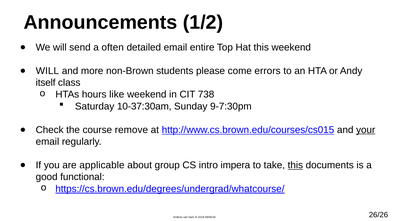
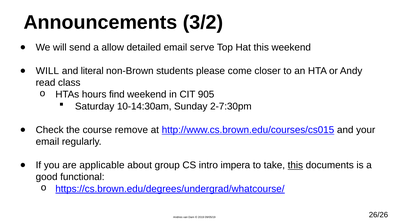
1/2: 1/2 -> 3/2
often: often -> allow
entire: entire -> serve
more: more -> literal
errors: errors -> closer
itself: itself -> read
like: like -> find
738: 738 -> 905
10-37:30am: 10-37:30am -> 10-14:30am
9-7:30pm: 9-7:30pm -> 2-7:30pm
your underline: present -> none
